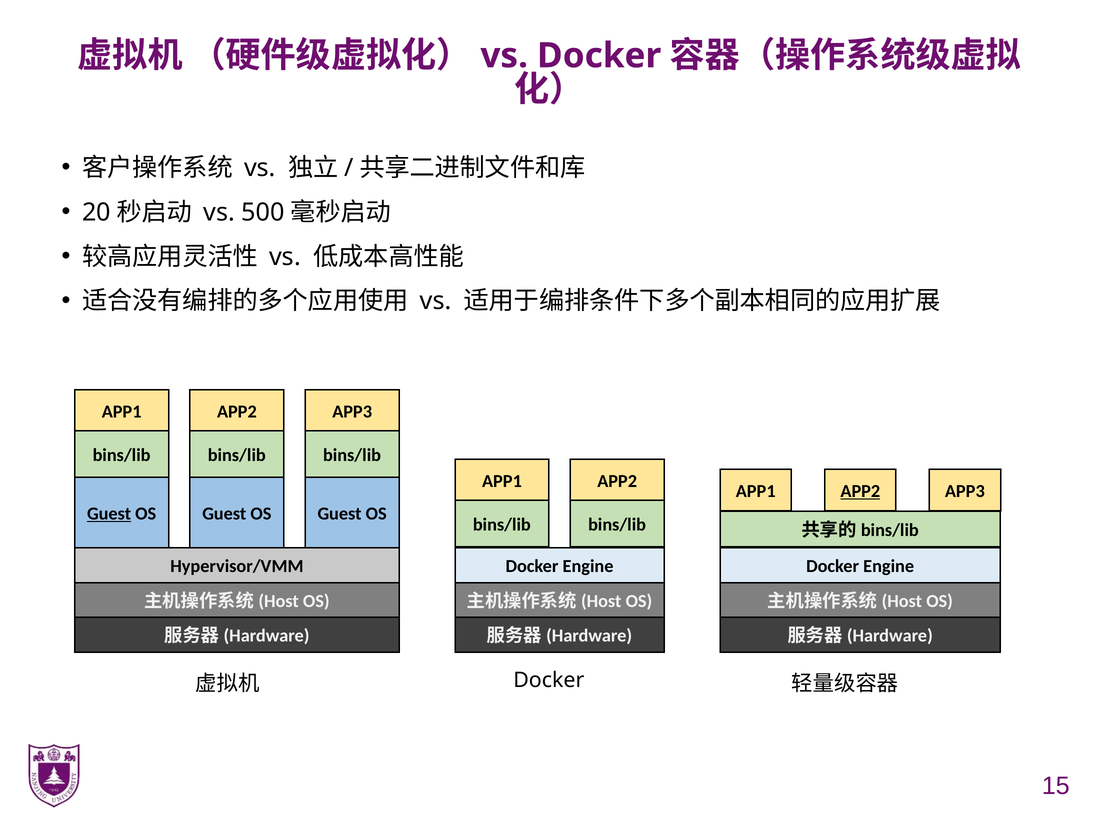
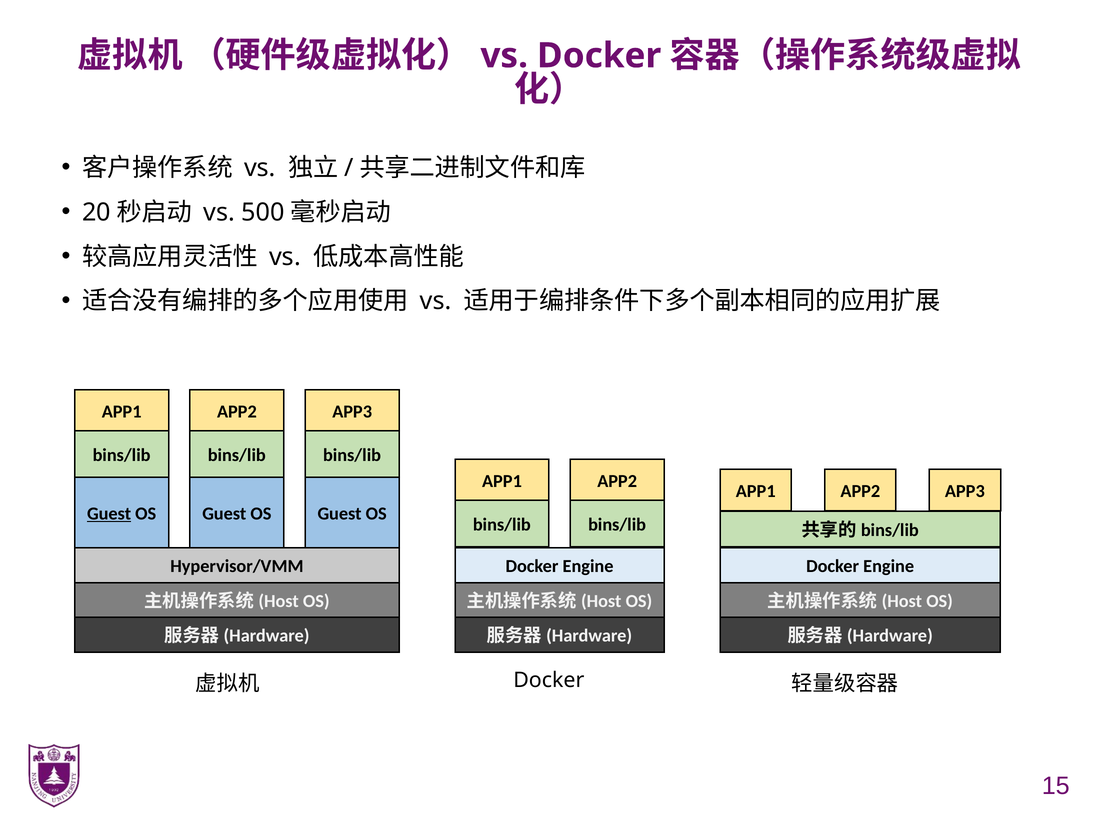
APP2 at (860, 491) underline: present -> none
